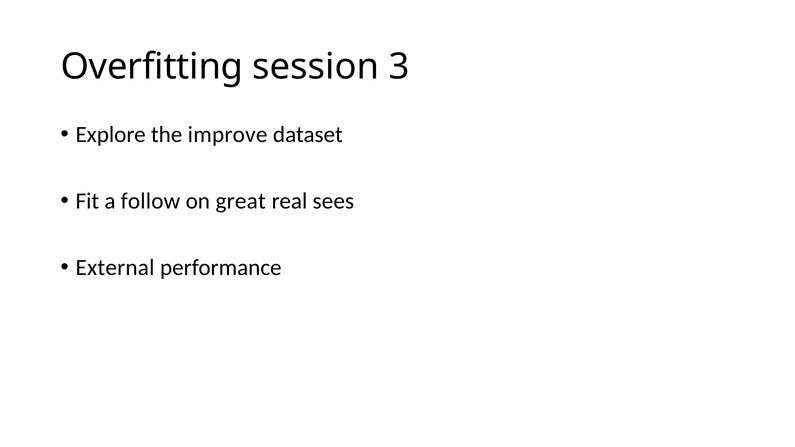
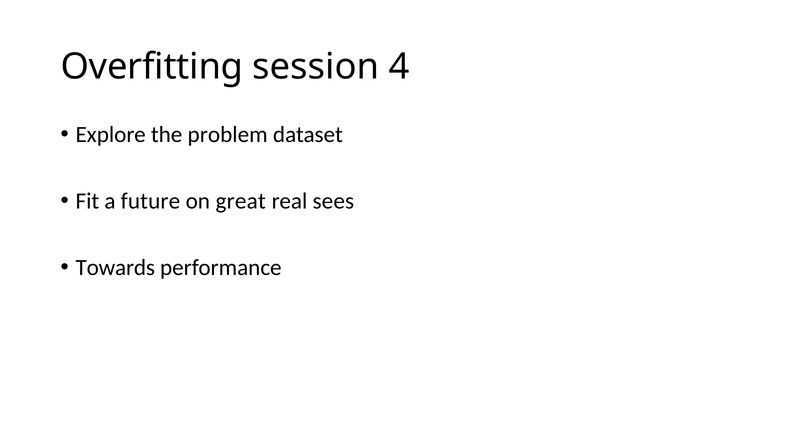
3: 3 -> 4
improve: improve -> problem
follow: follow -> future
External: External -> Towards
